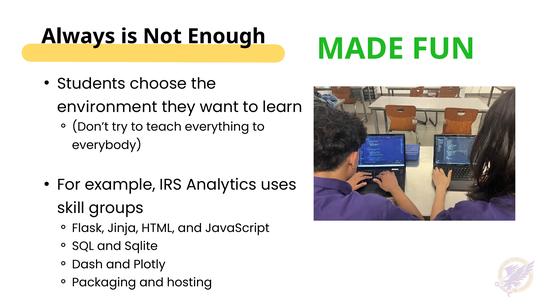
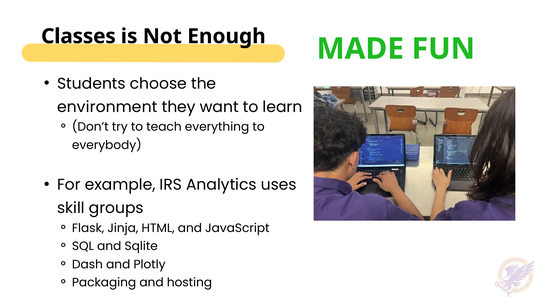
Always: Always -> Classes
